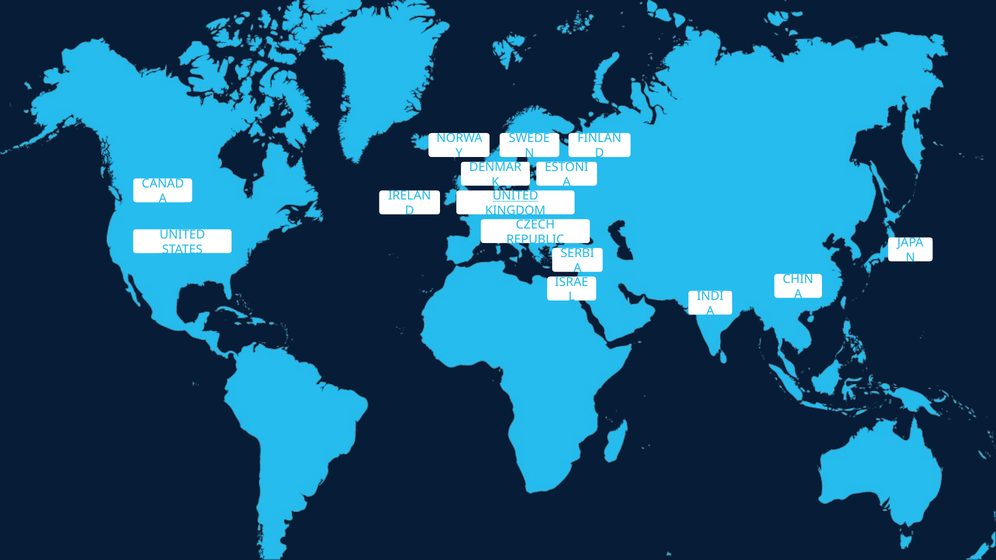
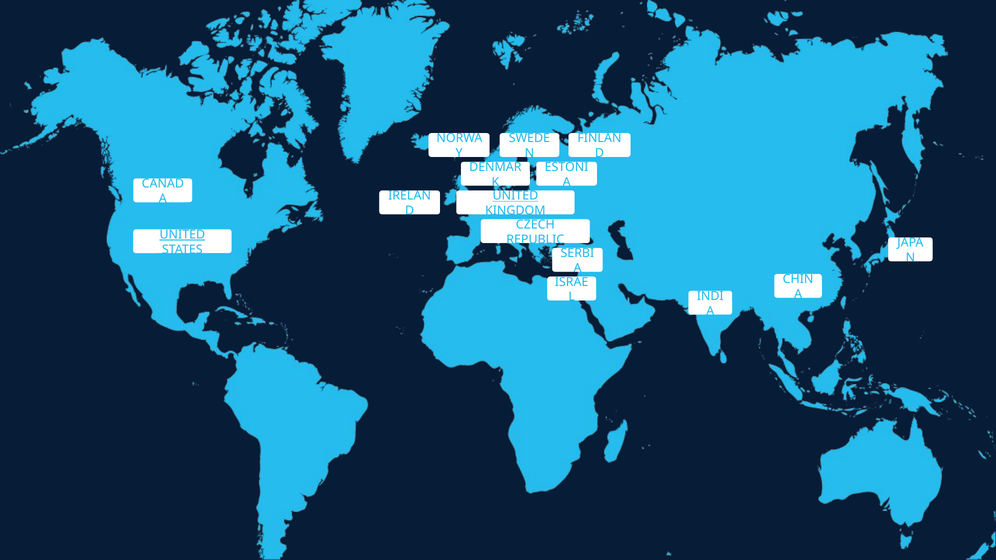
UNITED at (182, 235) underline: none -> present
